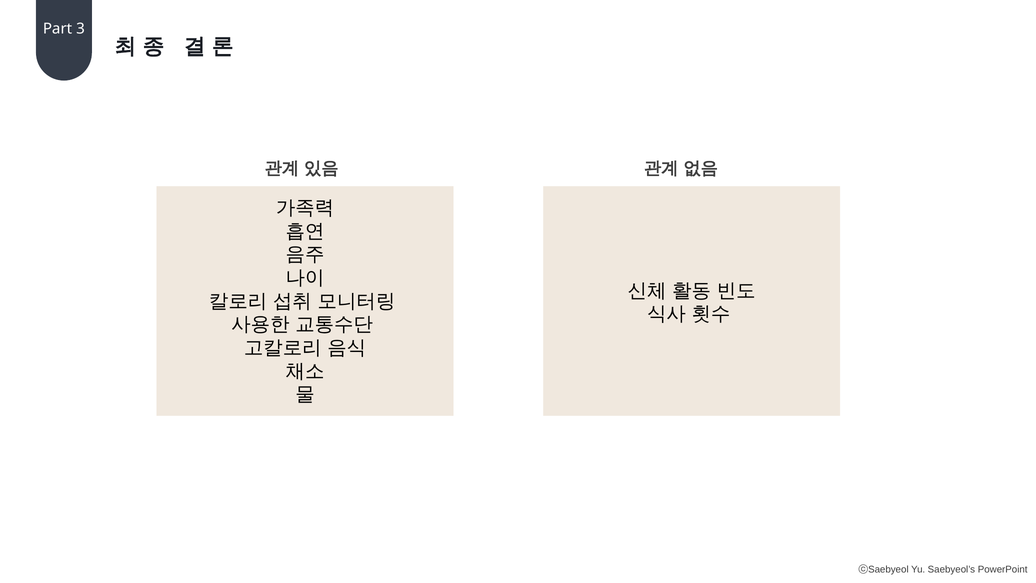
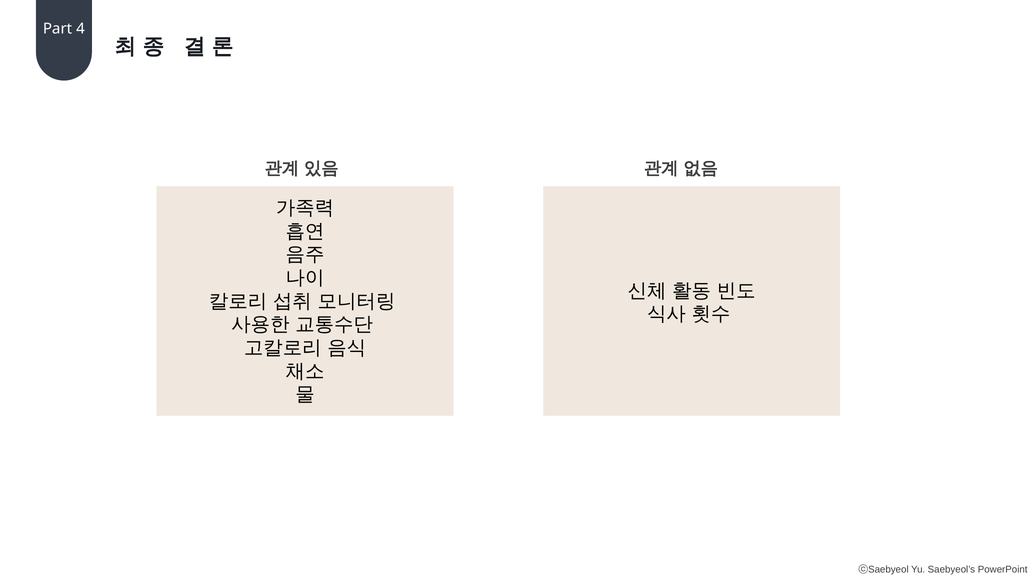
3: 3 -> 4
